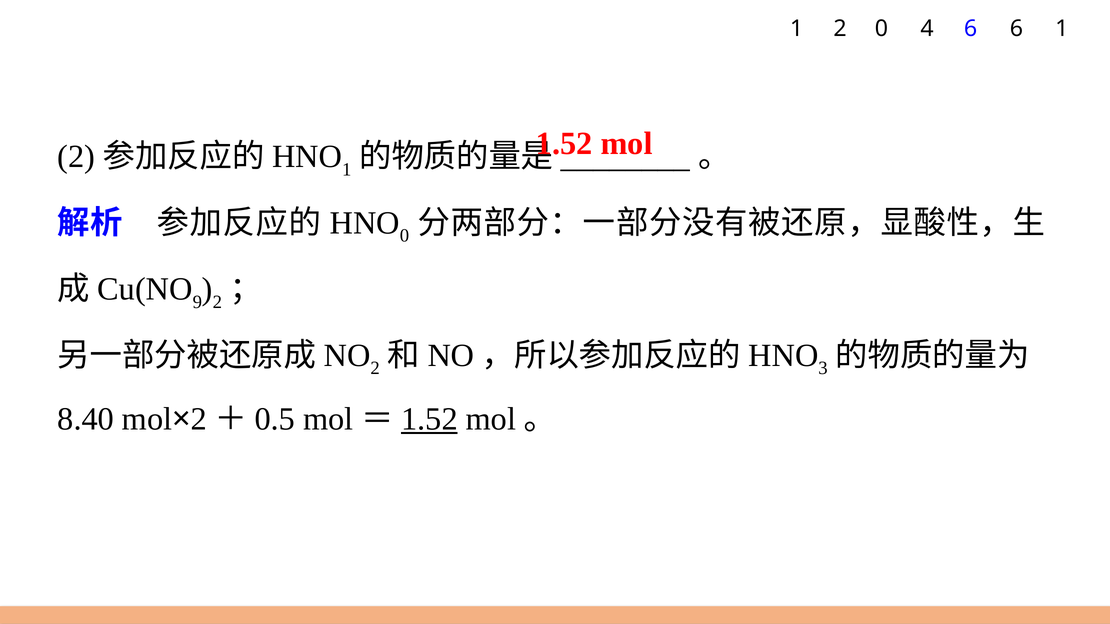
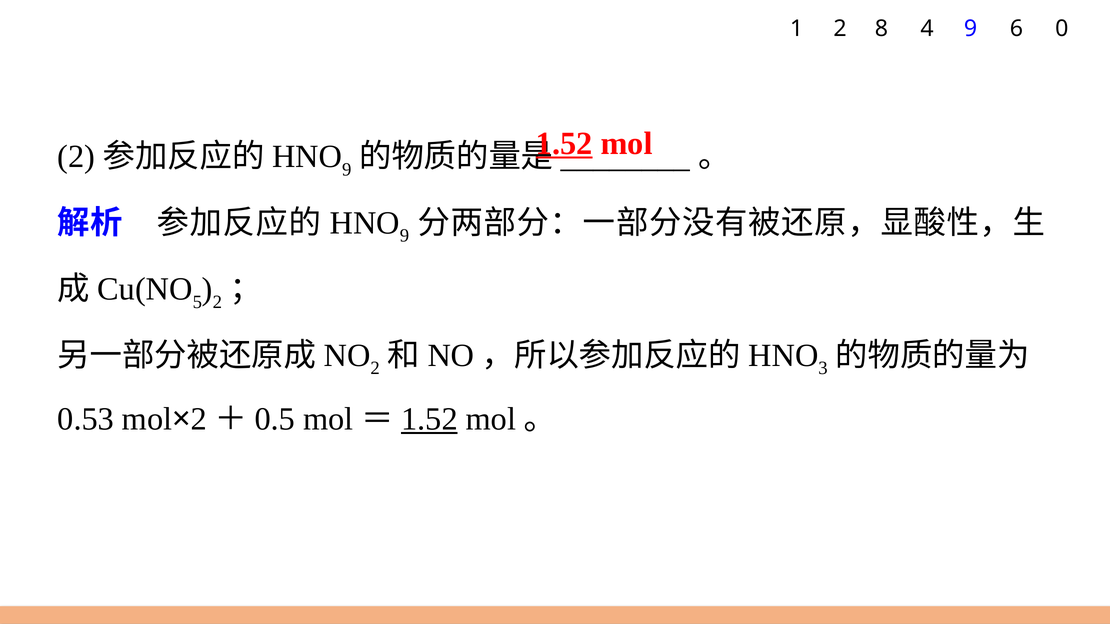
2 0: 0 -> 8
4 6: 6 -> 9
6 1: 1 -> 0
1.52 at (564, 144) underline: none -> present
1 at (347, 170): 1 -> 9
0 at (404, 236): 0 -> 9
9: 9 -> 5
8.40: 8.40 -> 0.53
